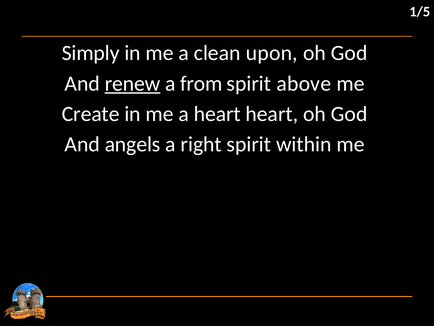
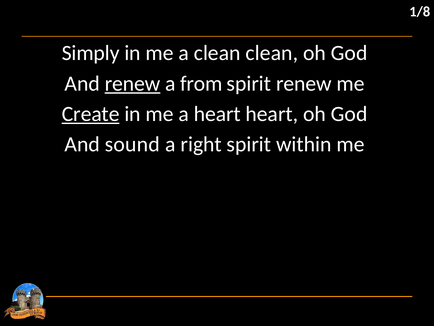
1/5: 1/5 -> 1/8
clean upon: upon -> clean
spirit above: above -> renew
Create underline: none -> present
angels: angels -> sound
